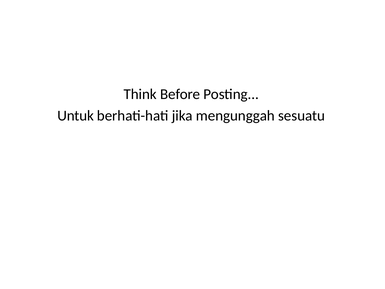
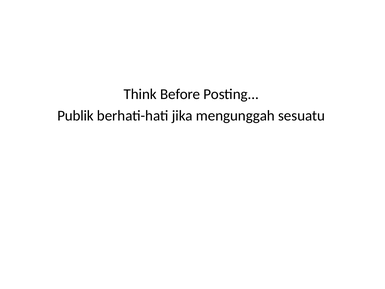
Untuk: Untuk -> Publik
